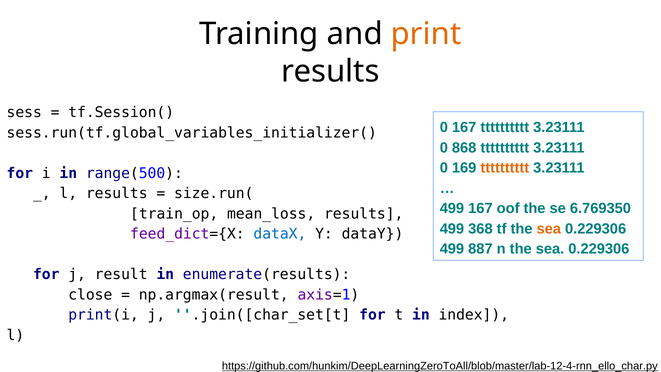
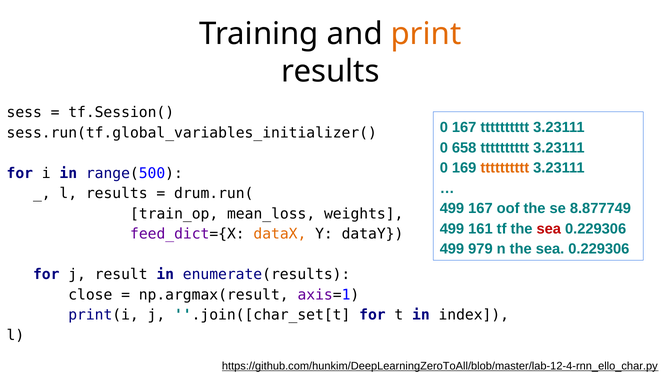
868: 868 -> 658
size.run(: size.run( -> drum.run(
6.769350: 6.769350 -> 8.877749
mean_loss results: results -> weights
368: 368 -> 161
sea at (549, 229) colour: orange -> red
dataX colour: blue -> orange
887: 887 -> 979
